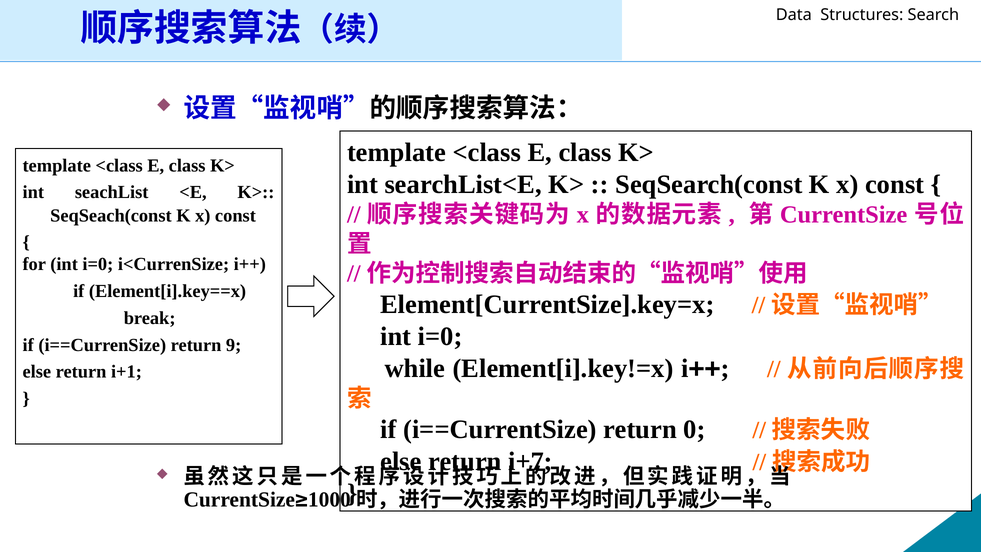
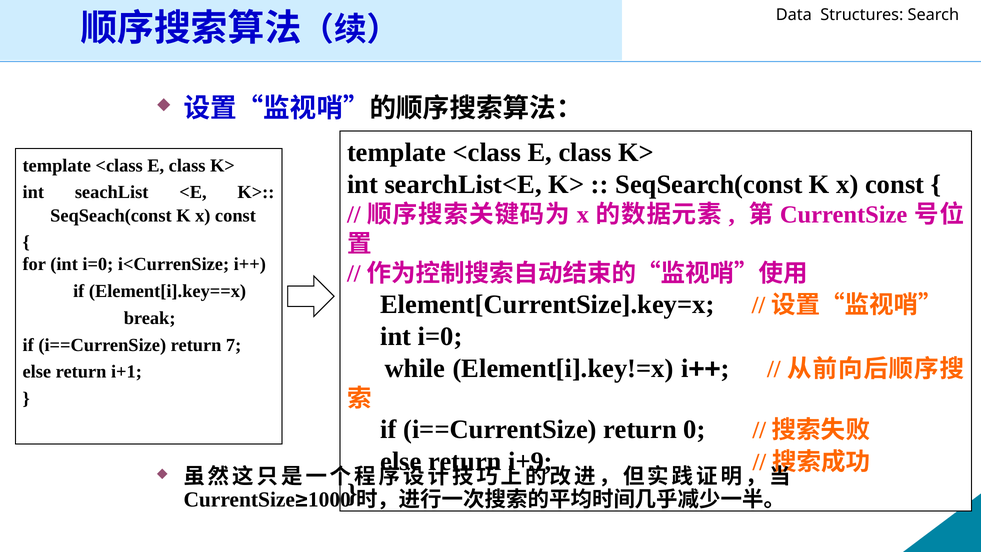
9: 9 -> 7
i+7: i+7 -> i+9
